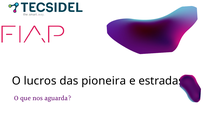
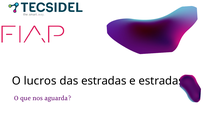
das pioneira: pioneira -> estradas
